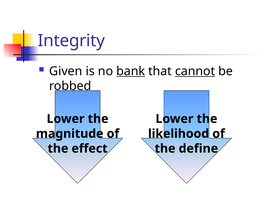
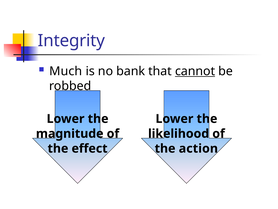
Given: Given -> Much
bank underline: present -> none
define: define -> action
